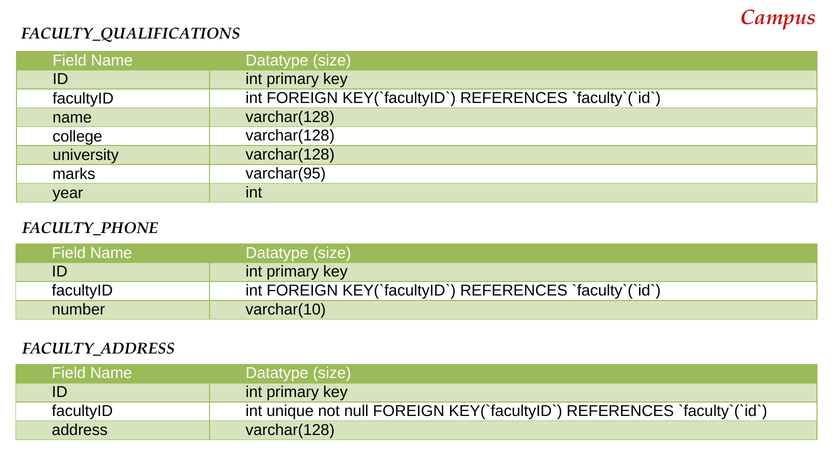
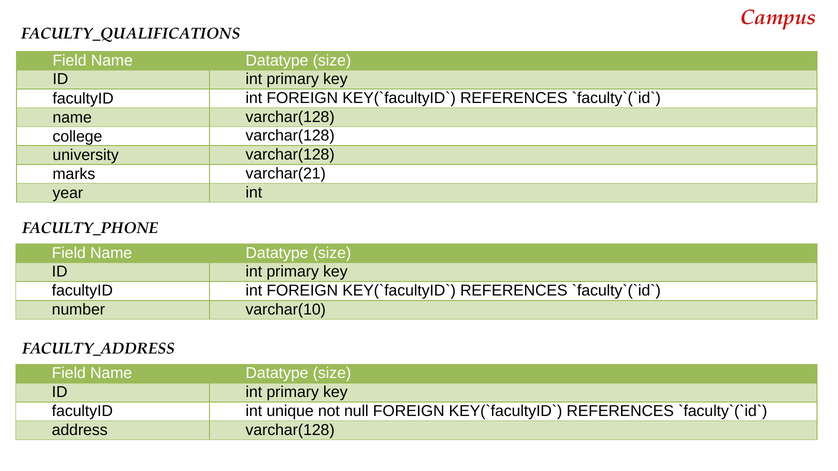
varchar(95: varchar(95 -> varchar(21
